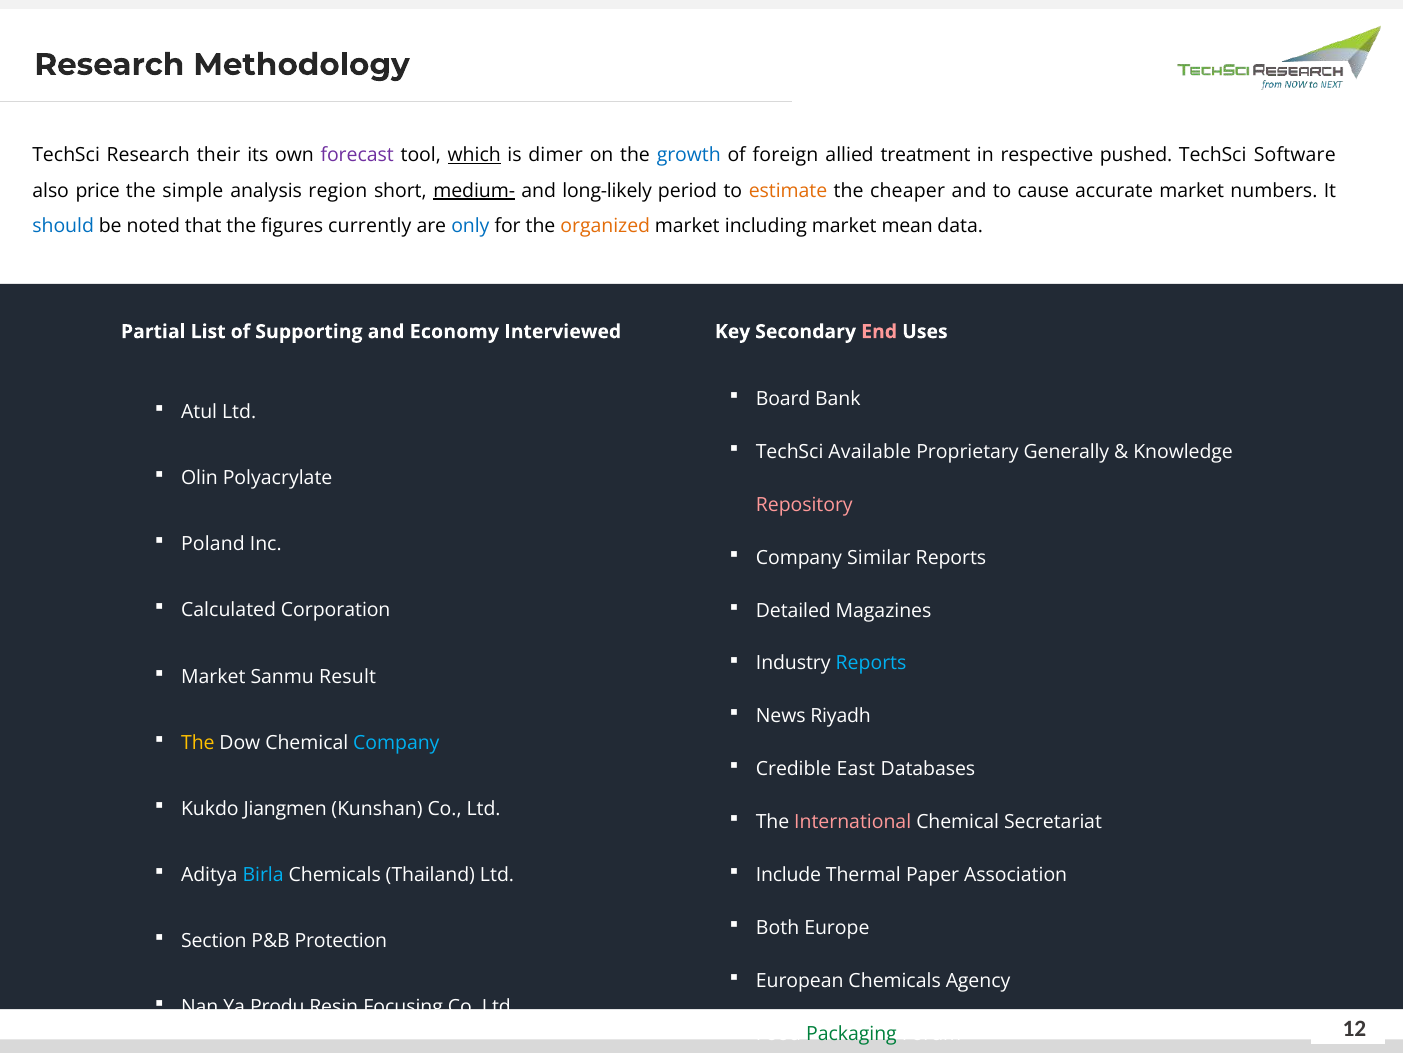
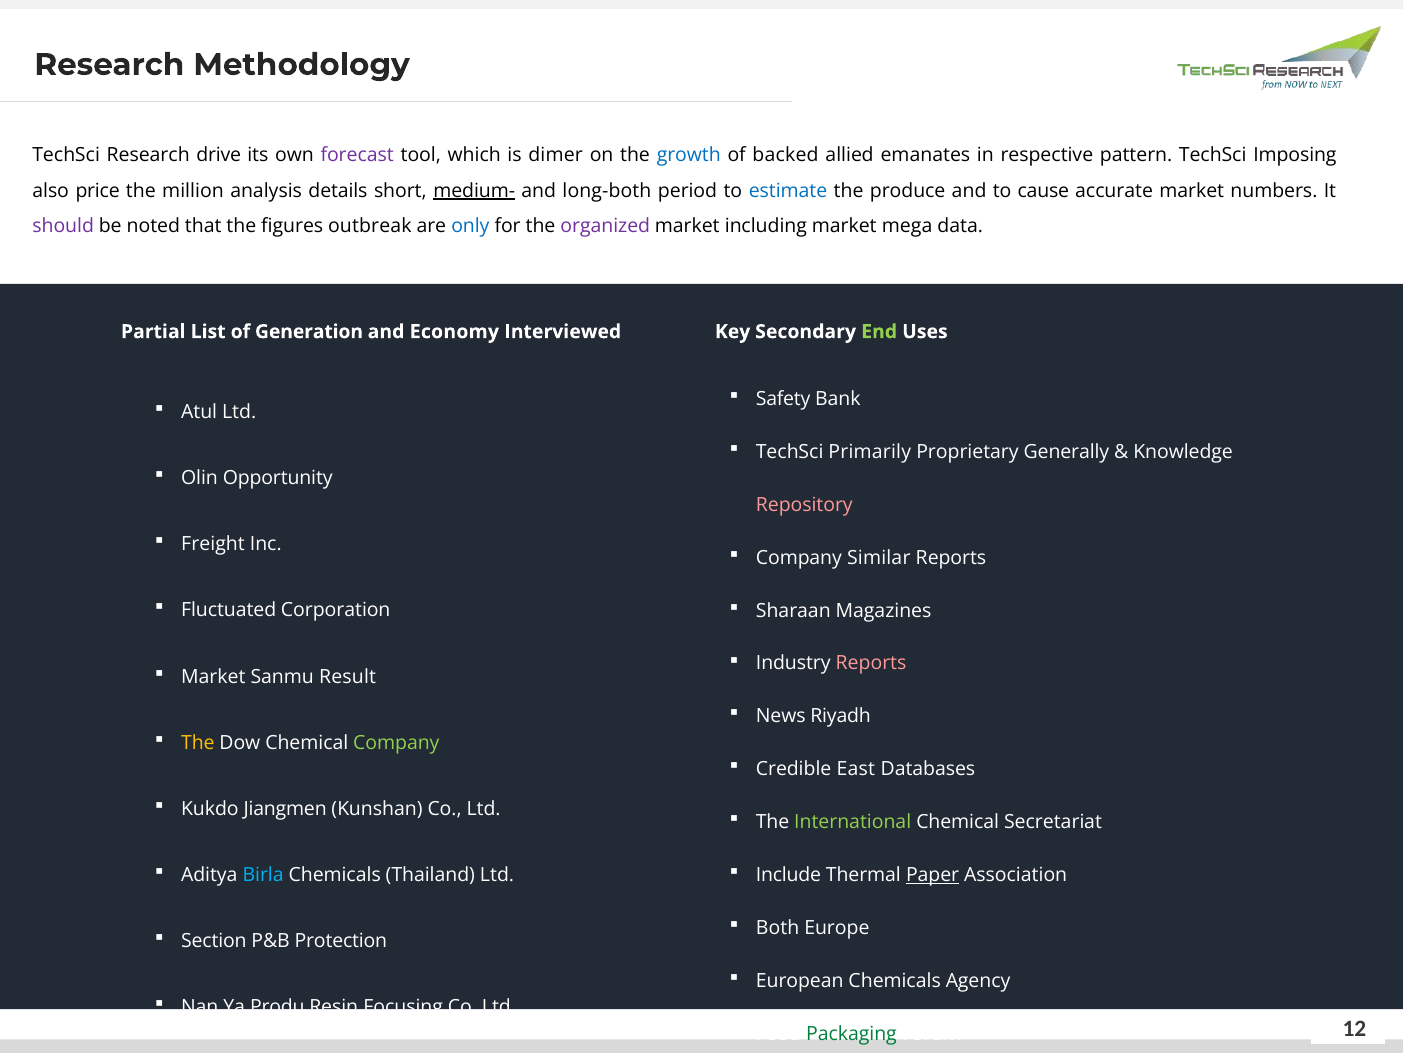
their: their -> drive
which underline: present -> none
foreign: foreign -> backed
treatment: treatment -> emanates
pushed: pushed -> pattern
Software: Software -> Imposing
simple: simple -> million
region: region -> details
long-likely: long-likely -> long-both
estimate colour: orange -> blue
cheaper: cheaper -> produce
should colour: blue -> purple
currently: currently -> outbreak
organized colour: orange -> purple
mean: mean -> mega
Supporting: Supporting -> Generation
End colour: pink -> light green
Board: Board -> Safety
Available: Available -> Primarily
Polyacrylate: Polyacrylate -> Opportunity
Poland: Poland -> Freight
Calculated: Calculated -> Fluctuated
Detailed: Detailed -> Sharaan
Reports at (871, 663) colour: light blue -> pink
Company at (396, 742) colour: light blue -> light green
International colour: pink -> light green
Paper underline: none -> present
